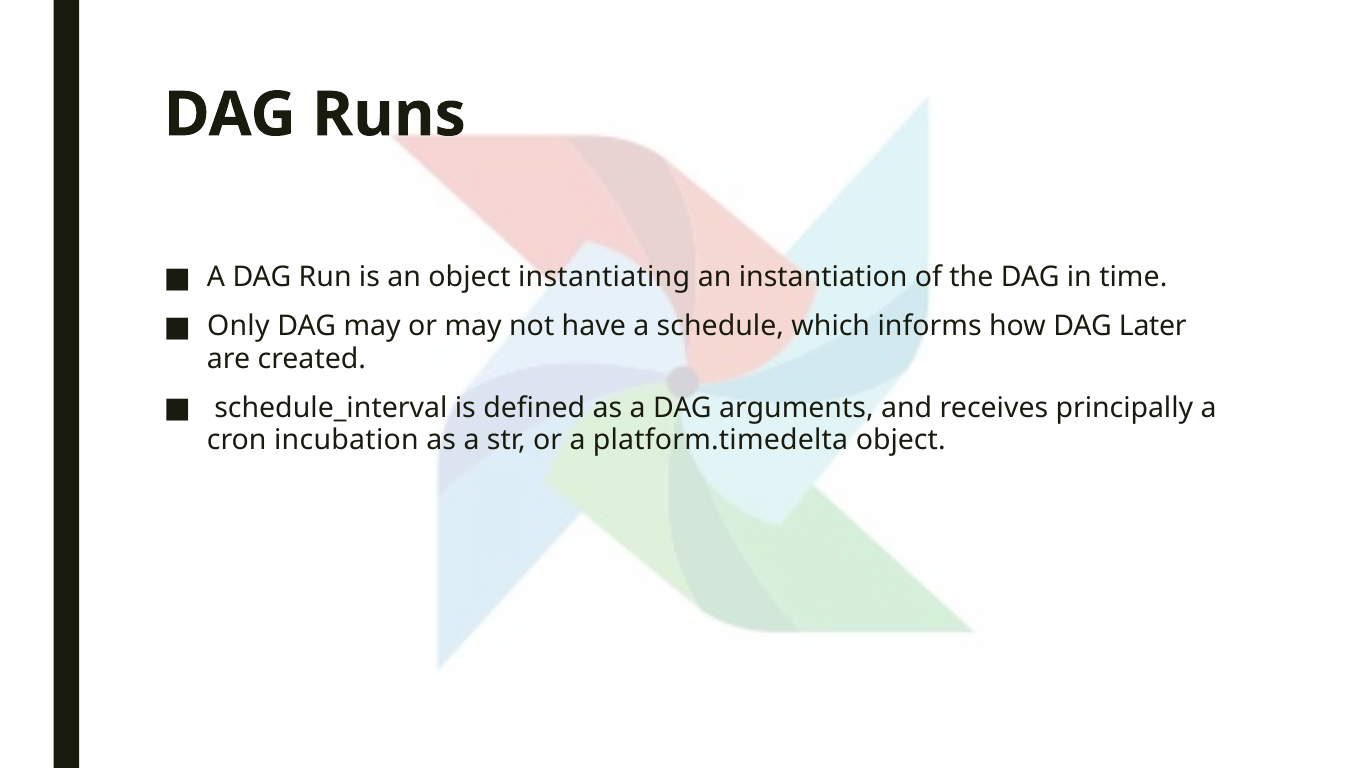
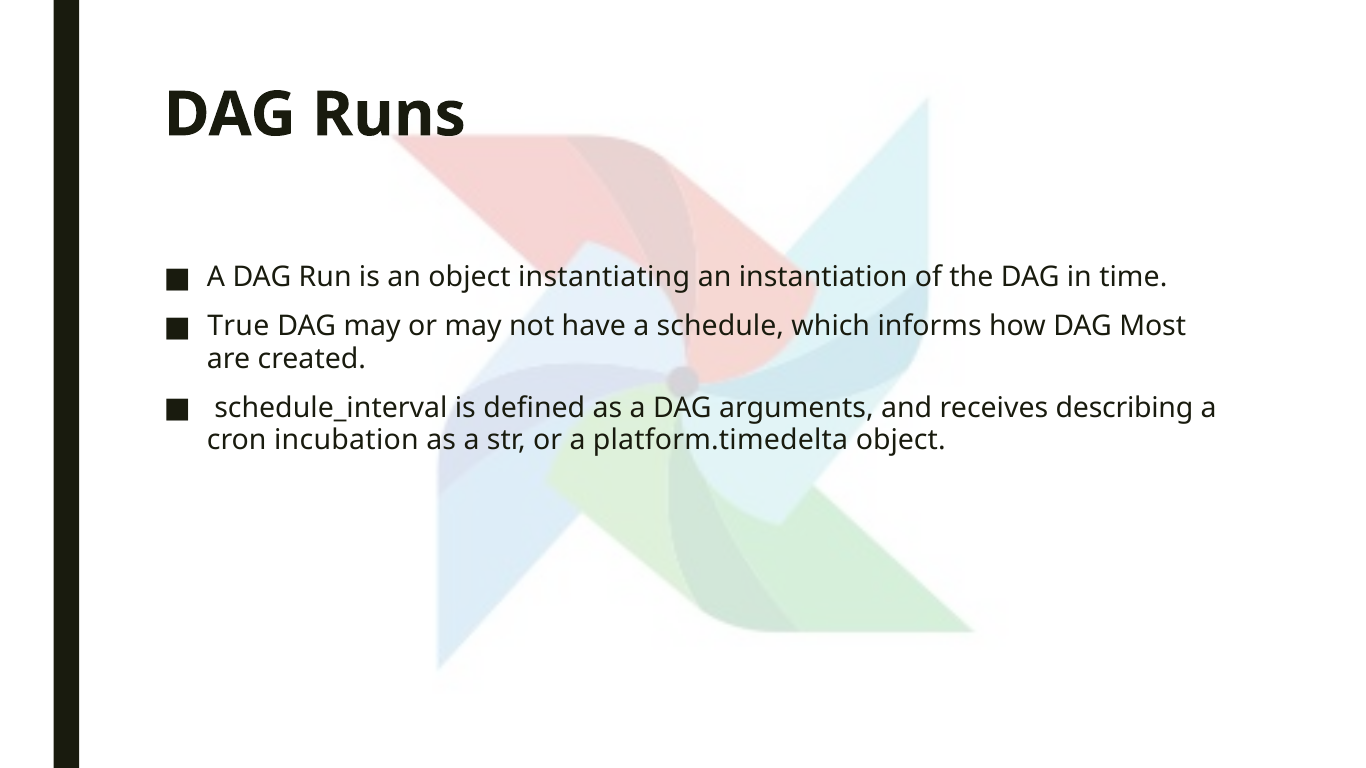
Only: Only -> True
Later: Later -> Most
principally: principally -> describing
